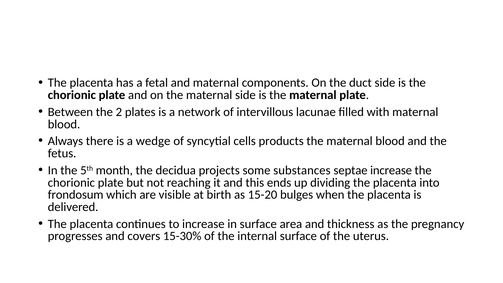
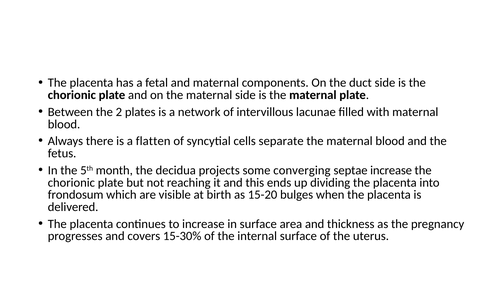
wedge: wedge -> flatten
products: products -> separate
substances: substances -> converging
